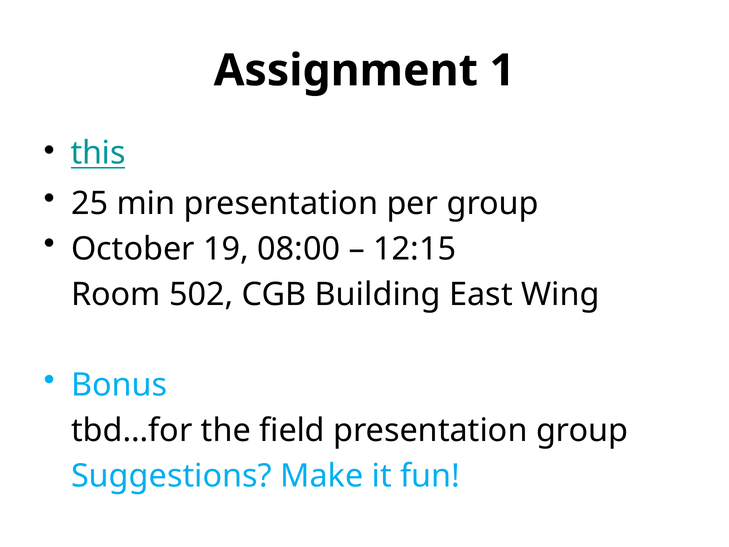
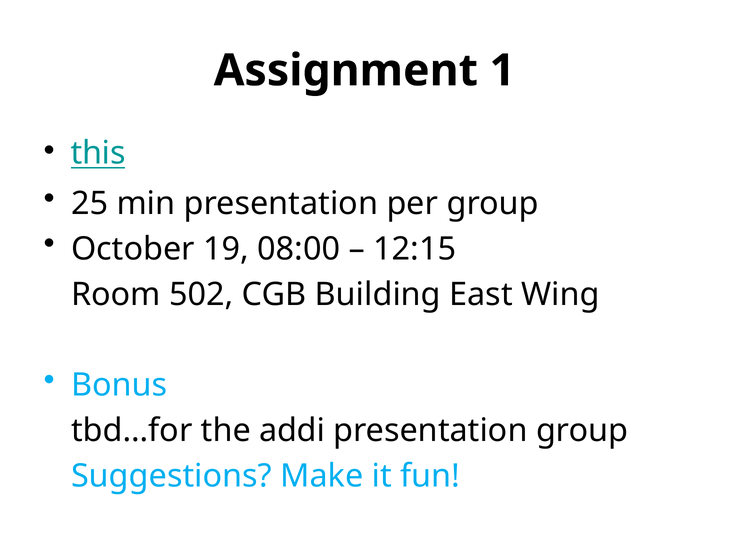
field: field -> addi
